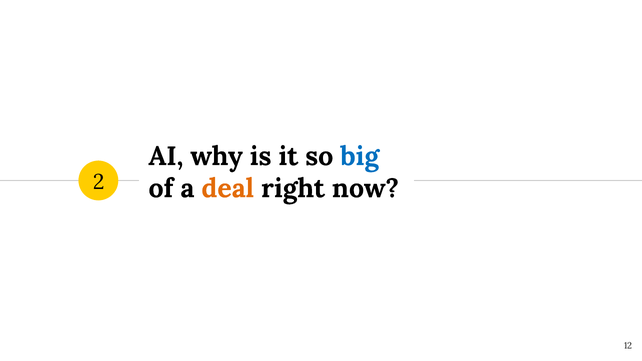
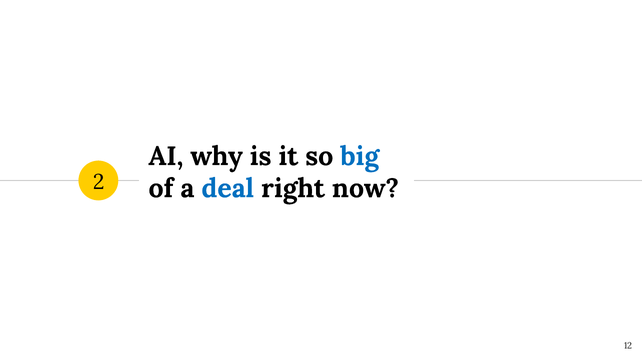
deal colour: orange -> blue
